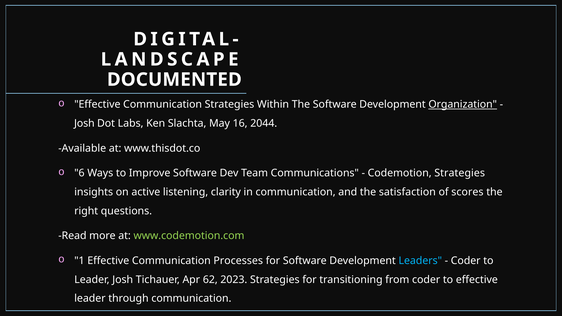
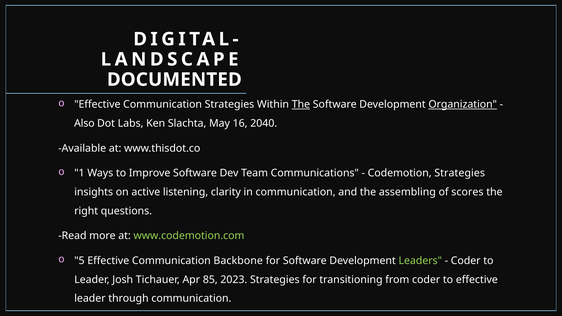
The at (301, 104) underline: none -> present
Josh at (84, 123): Josh -> Also
2044: 2044 -> 2040
6: 6 -> 1
satisfaction: satisfaction -> assembling
1: 1 -> 5
Processes: Processes -> Backbone
Leaders colour: light blue -> light green
62: 62 -> 85
